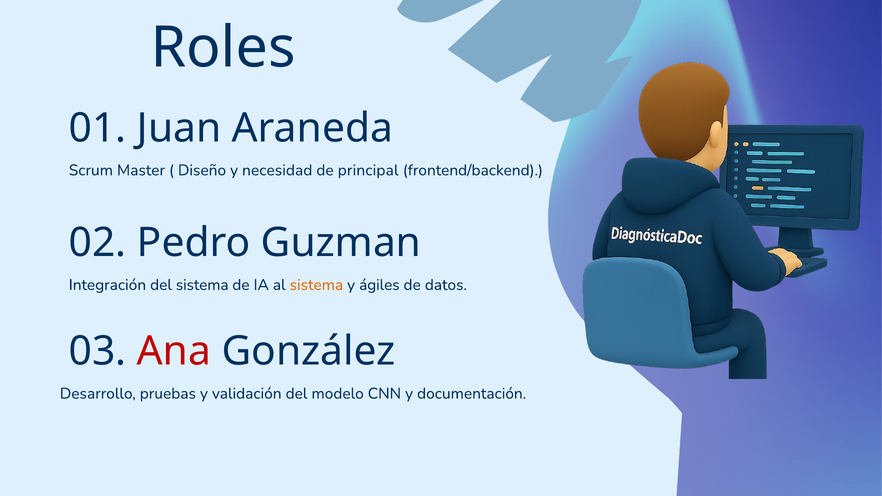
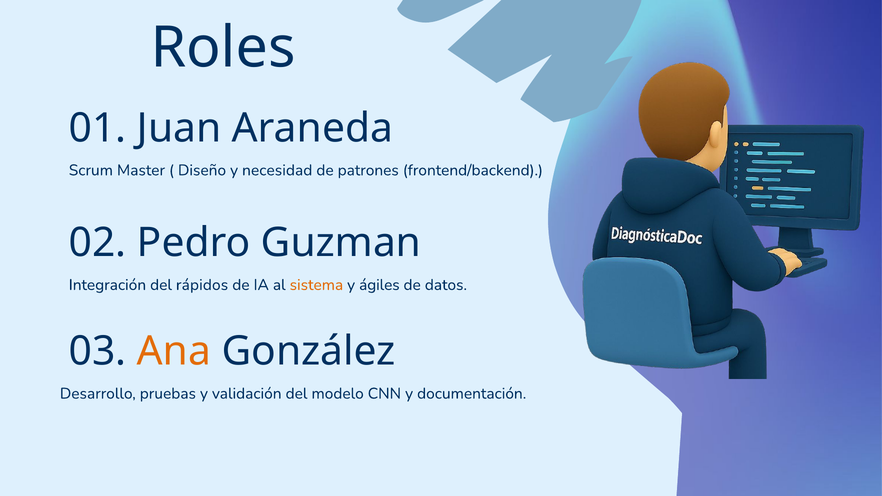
principal: principal -> patrones
del sistema: sistema -> rápidos
Ana colour: red -> orange
